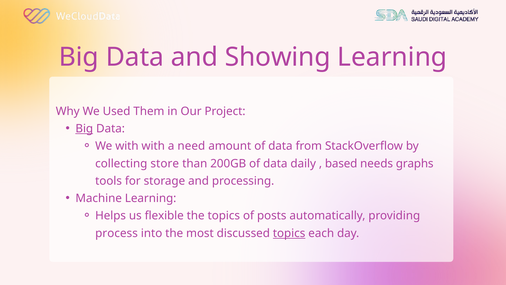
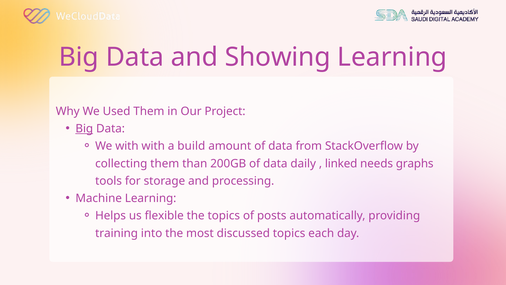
need: need -> build
collecting store: store -> them
based: based -> linked
process: process -> training
topics at (289, 233) underline: present -> none
